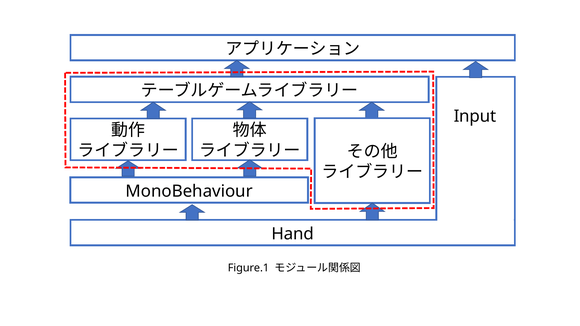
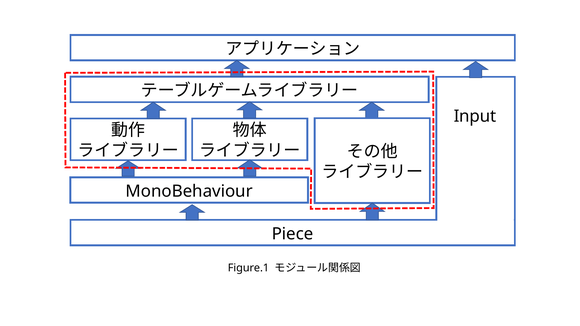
Hand: Hand -> Piece
